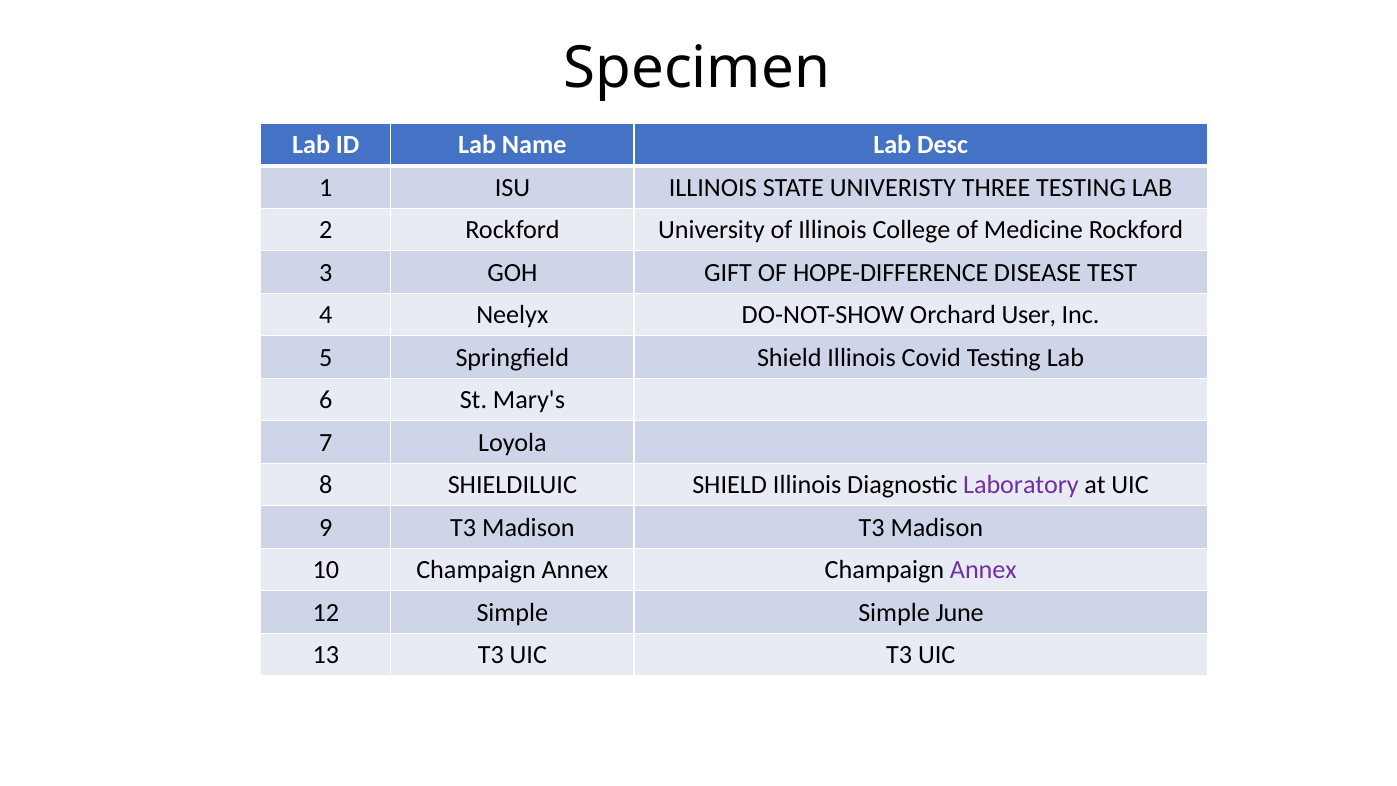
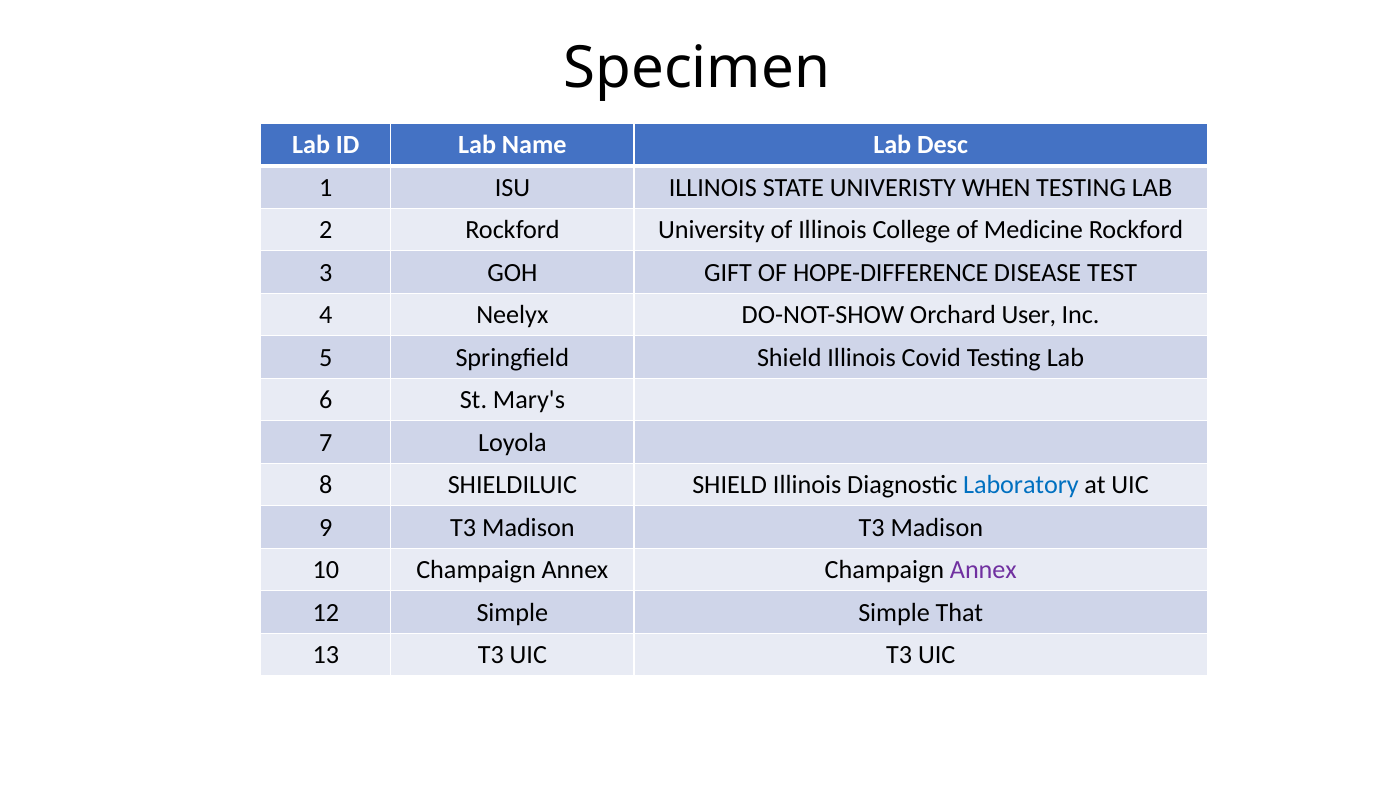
THREE: THREE -> WHEN
Laboratory colour: purple -> blue
June: June -> That
